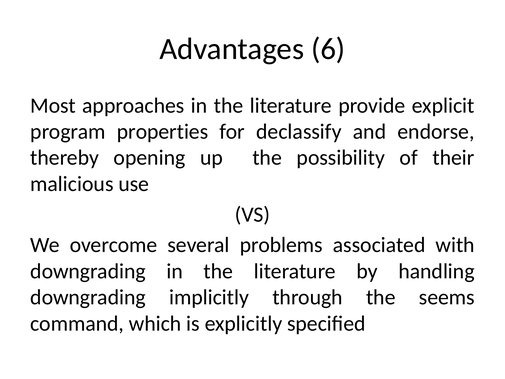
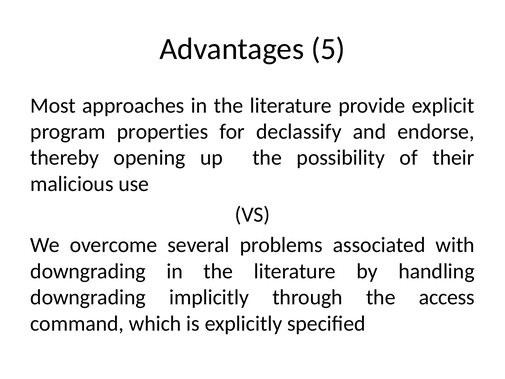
6: 6 -> 5
seems: seems -> access
